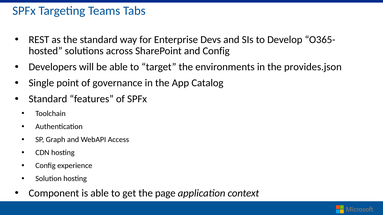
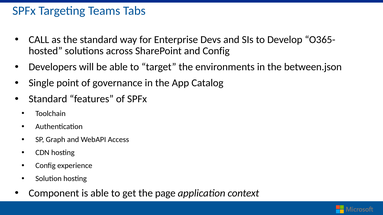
REST: REST -> CALL
provides.json: provides.json -> between.json
